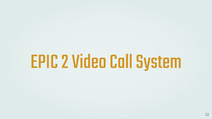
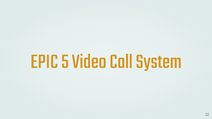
2: 2 -> 5
